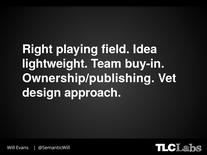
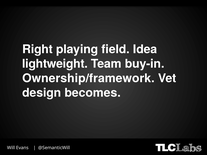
Ownership/publishing: Ownership/publishing -> Ownership/framework
approach: approach -> becomes
